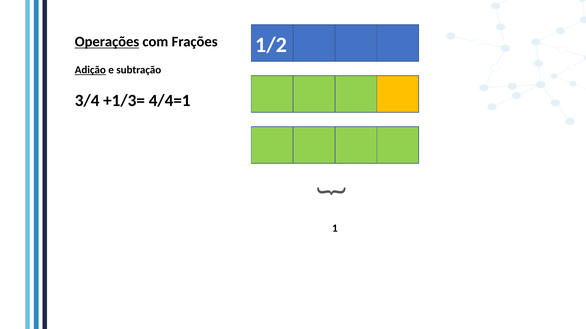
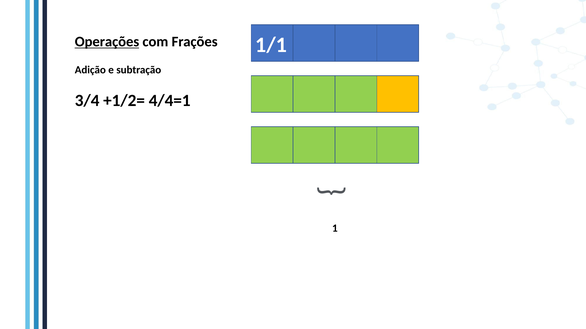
1/2: 1/2 -> 1/1
Adição underline: present -> none
+1/3=: +1/3= -> +1/2=
